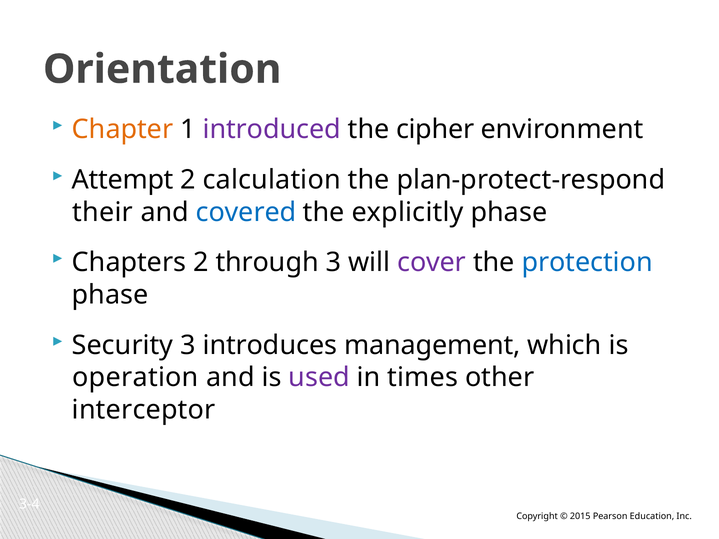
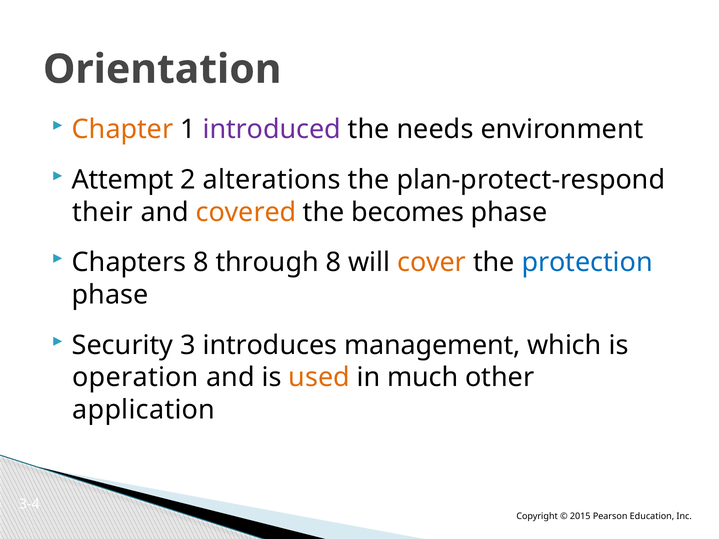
cipher: cipher -> needs
calculation: calculation -> alterations
covered colour: blue -> orange
explicitly: explicitly -> becomes
Chapters 2: 2 -> 8
through 3: 3 -> 8
cover colour: purple -> orange
used colour: purple -> orange
times: times -> much
interceptor: interceptor -> application
